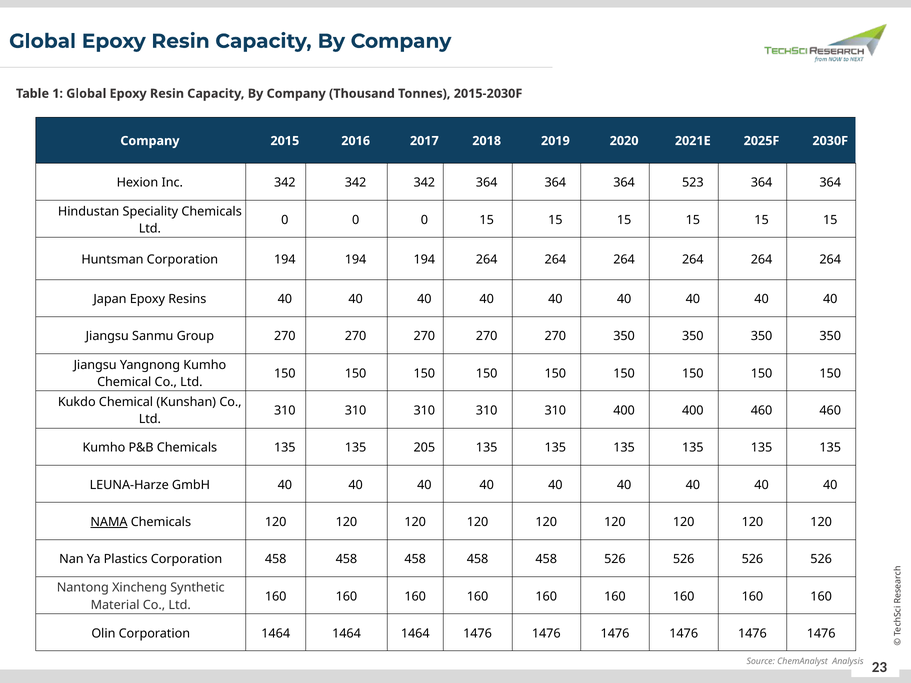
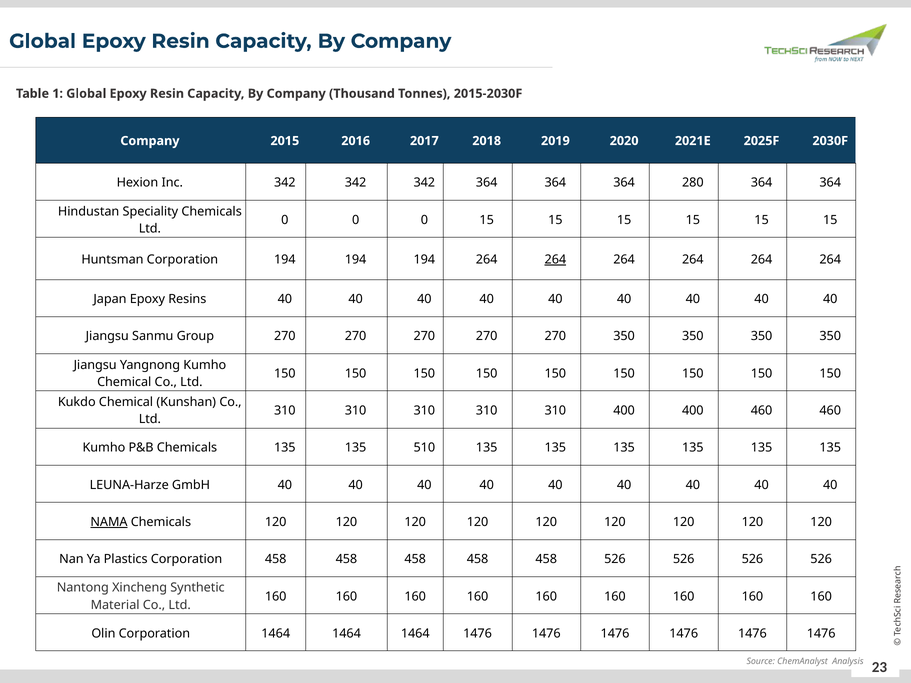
523: 523 -> 280
264 at (555, 260) underline: none -> present
205: 205 -> 510
